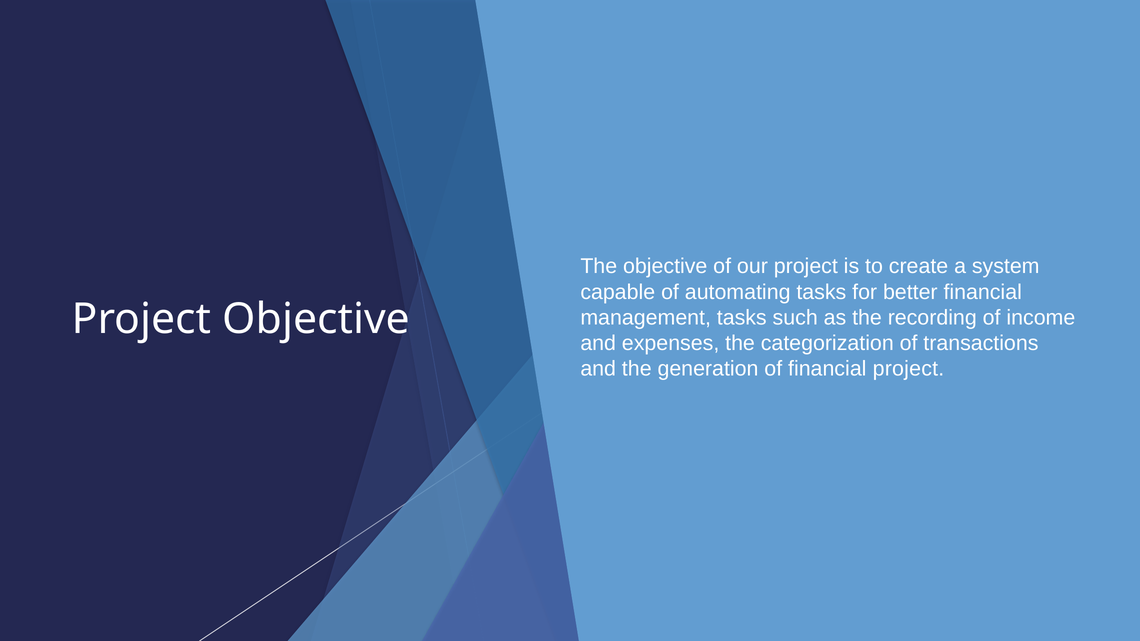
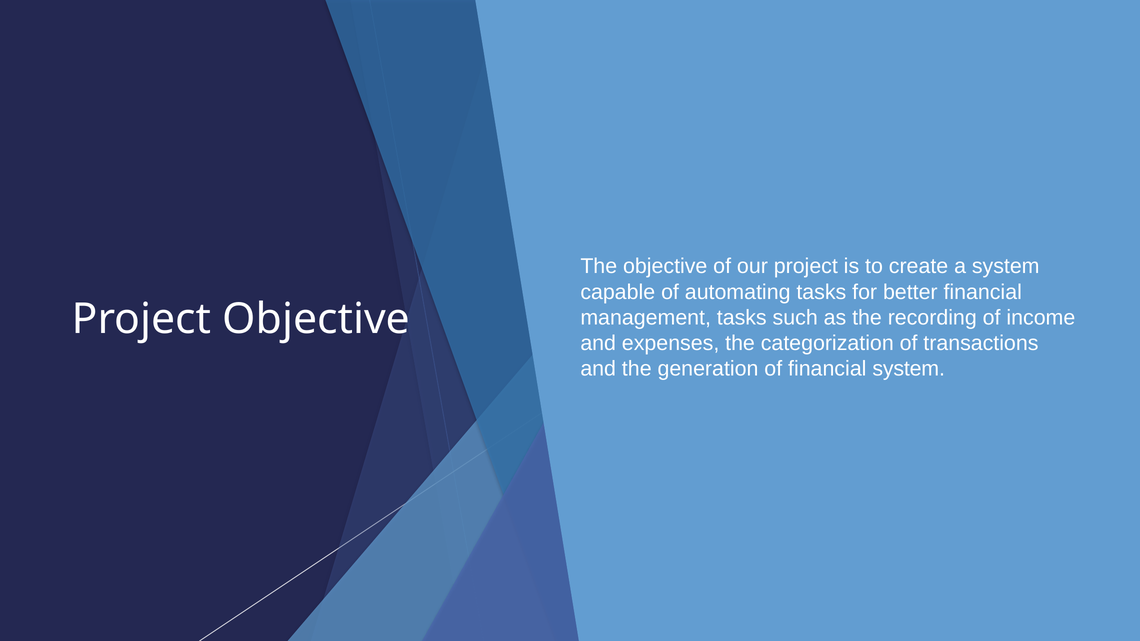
financial project: project -> system
